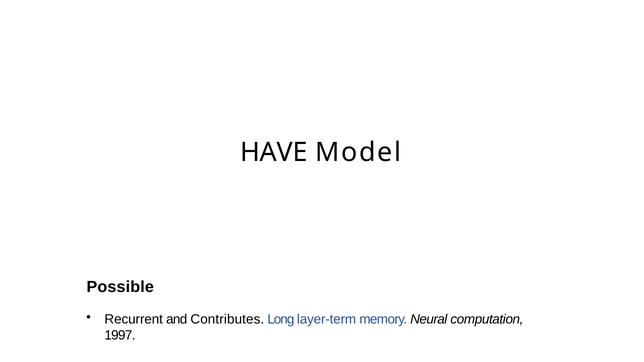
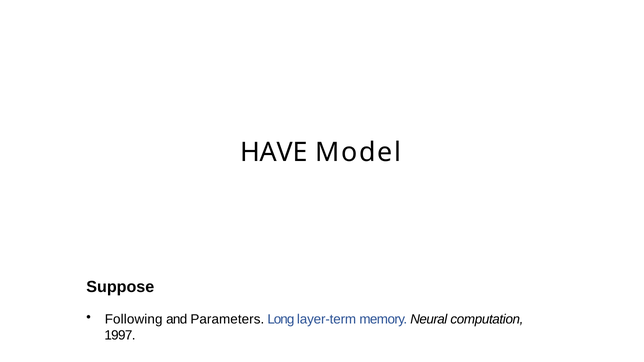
Possible: Possible -> Suppose
Recurrent: Recurrent -> Following
Contributes: Contributes -> Parameters
